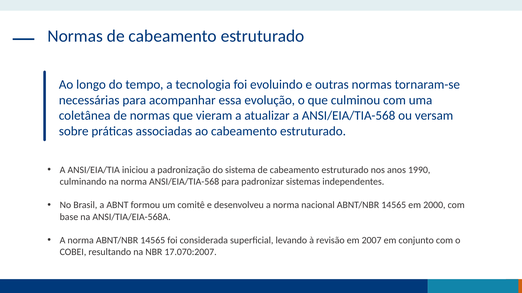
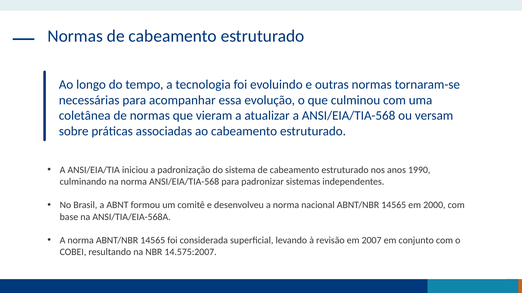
17.070:2007: 17.070:2007 -> 14.575:2007
